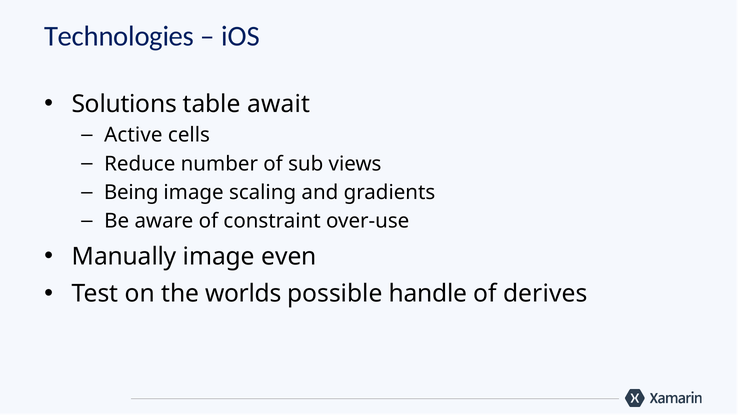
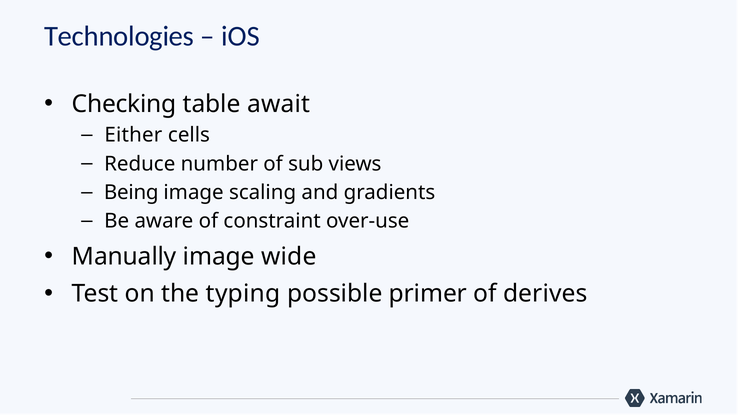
Solutions: Solutions -> Checking
Active: Active -> Either
even: even -> wide
worlds: worlds -> typing
handle: handle -> primer
